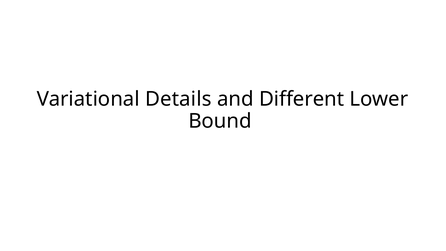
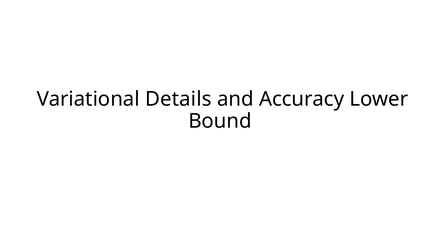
Different: Different -> Accuracy
